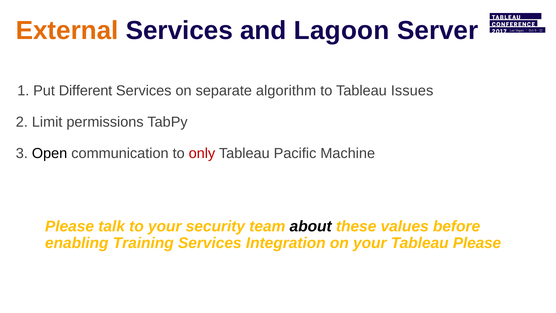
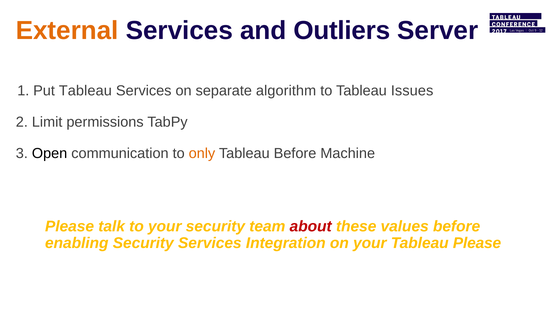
Lagoon: Lagoon -> Outliers
Put Different: Different -> Tableau
only colour: red -> orange
Tableau Pacific: Pacific -> Before
about colour: black -> red
enabling Training: Training -> Security
